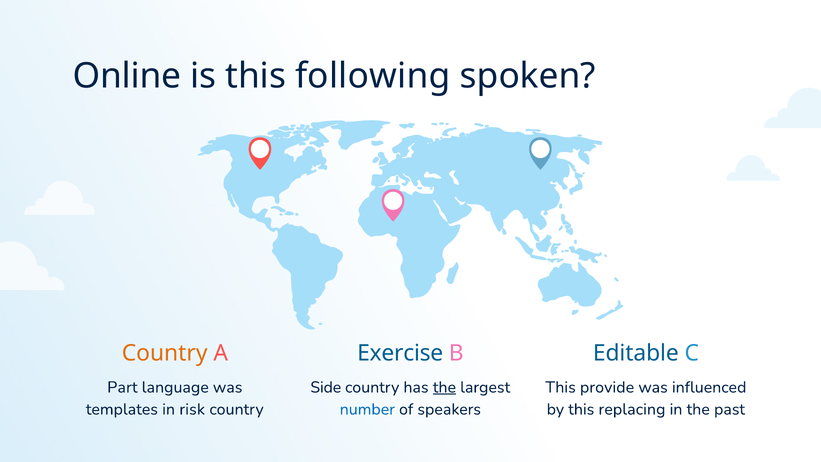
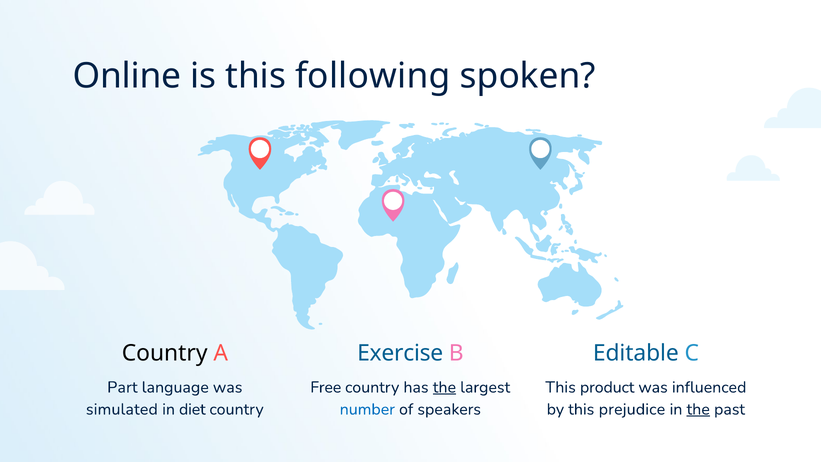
Country at (165, 353) colour: orange -> black
Side: Side -> Free
provide: provide -> product
templates: templates -> simulated
risk: risk -> diet
replacing: replacing -> prejudice
the at (698, 409) underline: none -> present
